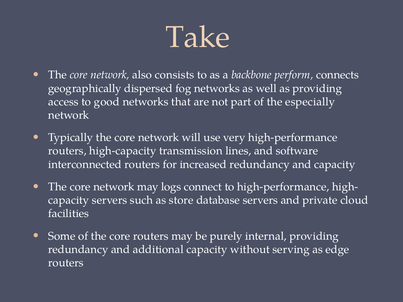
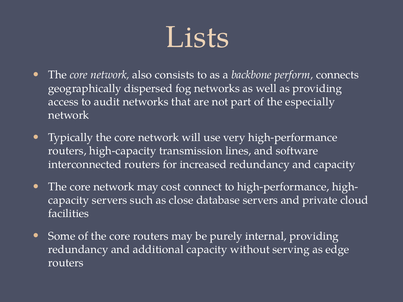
Take: Take -> Lists
good: good -> audit
logs: logs -> cost
store: store -> close
